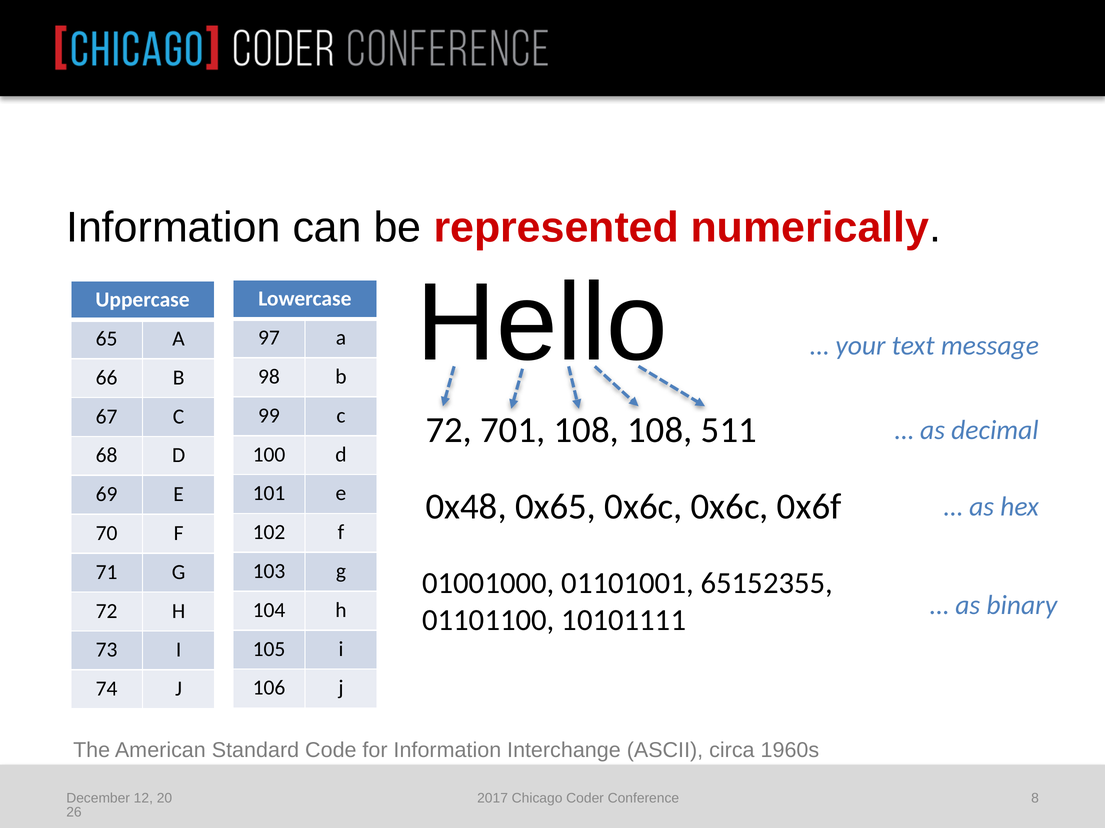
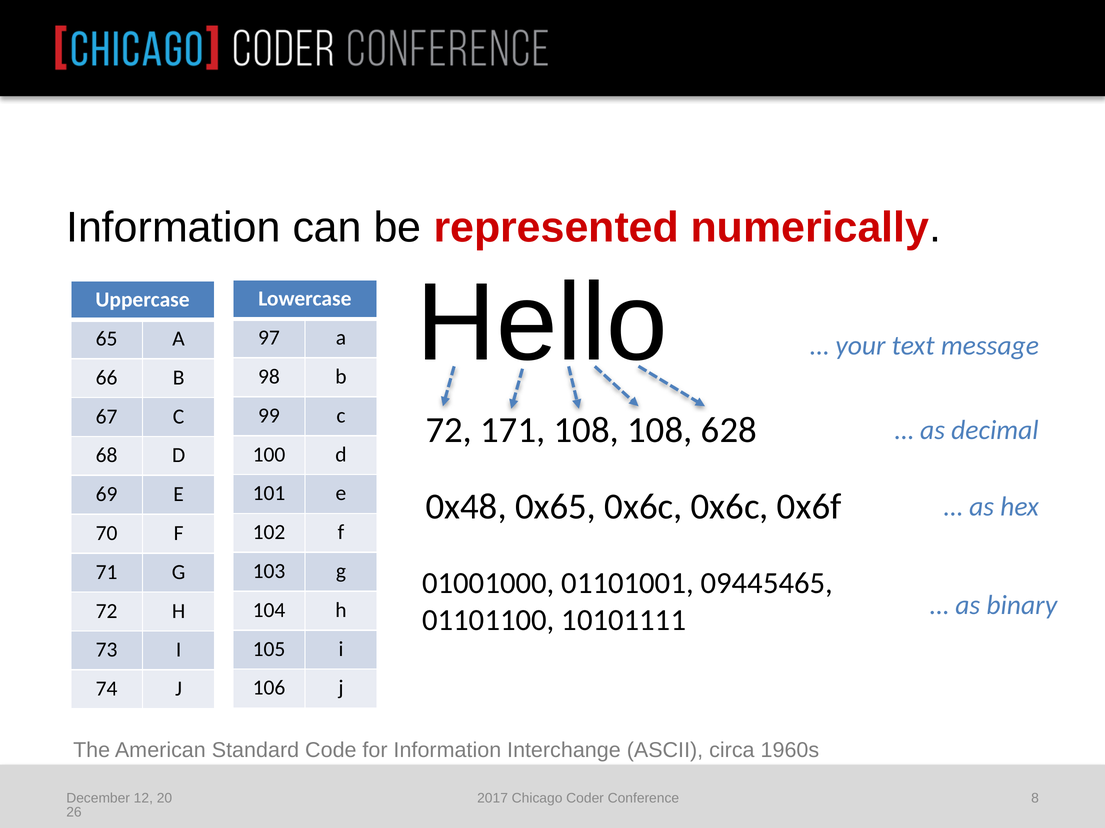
701: 701 -> 171
511: 511 -> 628
65152355: 65152355 -> 09445465
